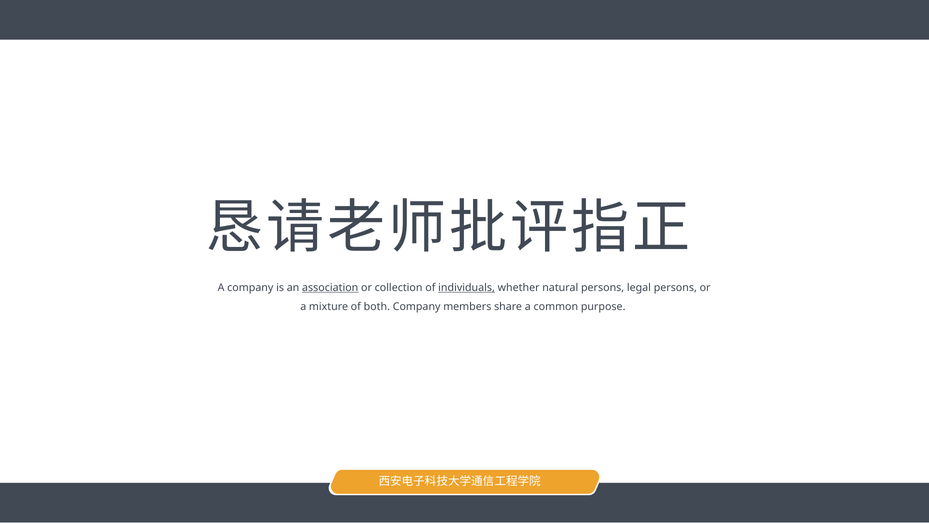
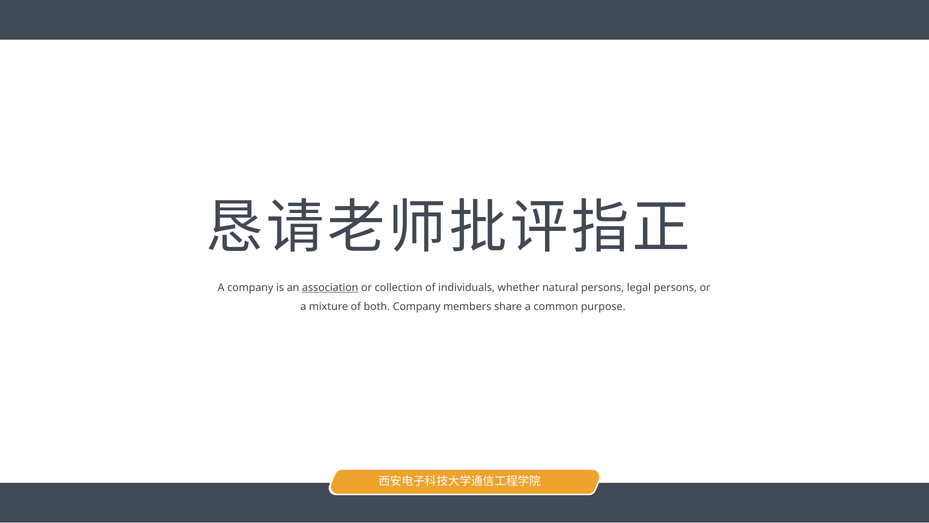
individuals underline: present -> none
